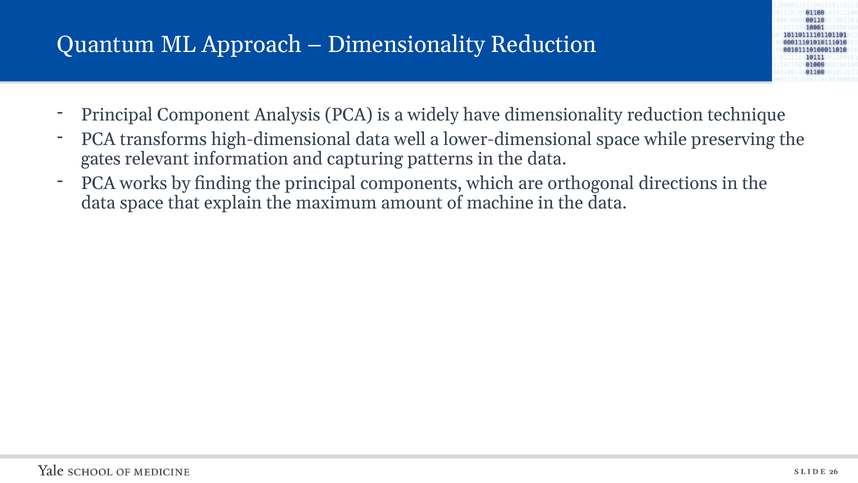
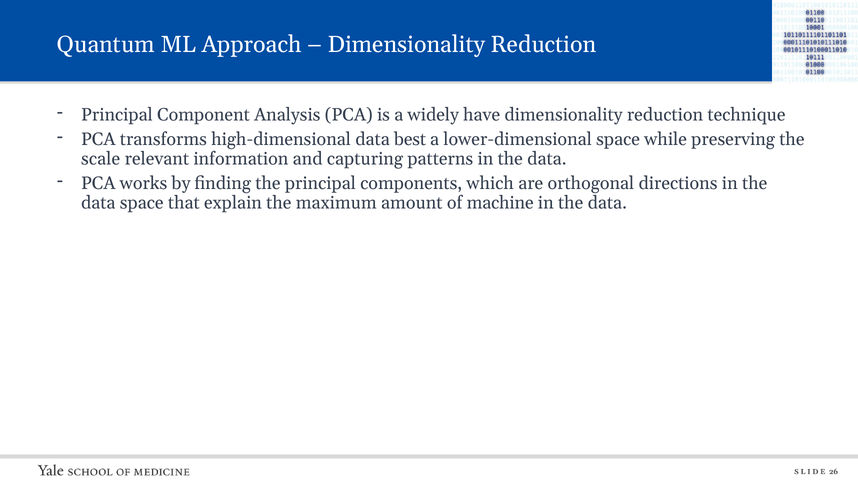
well: well -> best
gates: gates -> scale
